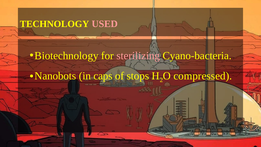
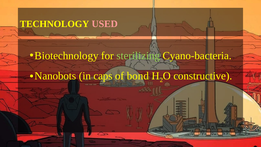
sterilizing colour: pink -> light green
stops: stops -> bond
compressed: compressed -> constructive
